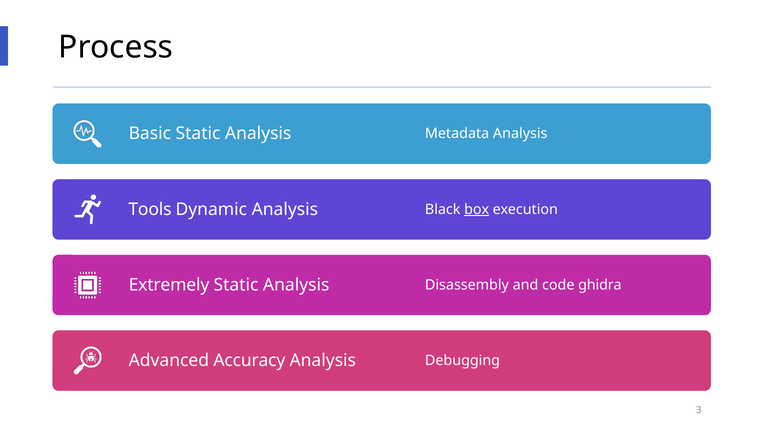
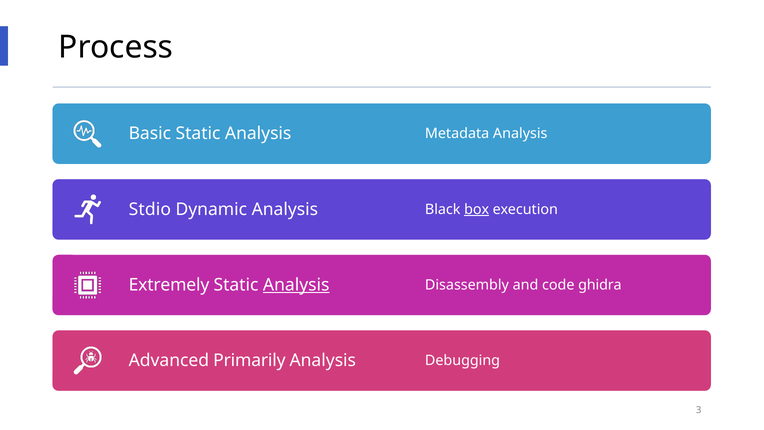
Tools: Tools -> Stdio
Analysis at (296, 285) underline: none -> present
Accuracy: Accuracy -> Primarily
